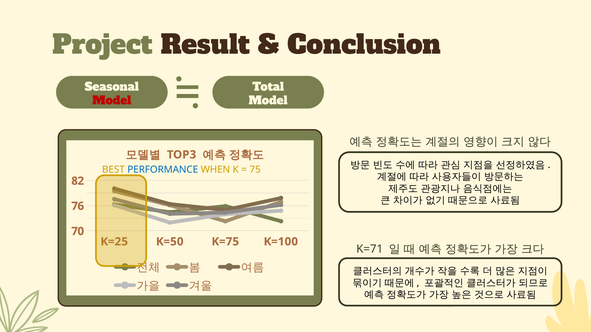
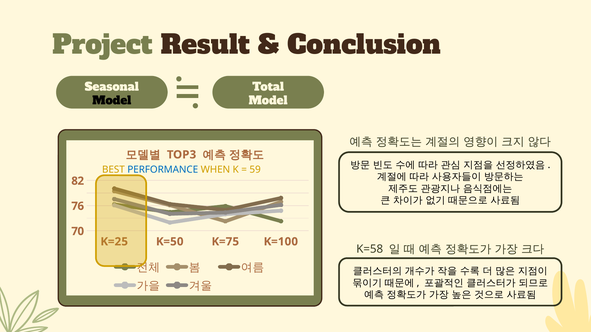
Model at (112, 101) colour: red -> black
75: 75 -> 59
K=71: K=71 -> K=58
